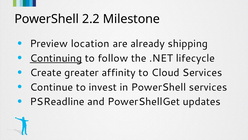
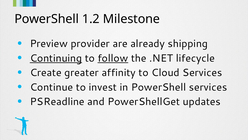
2.2: 2.2 -> 1.2
location: location -> provider
follow underline: none -> present
